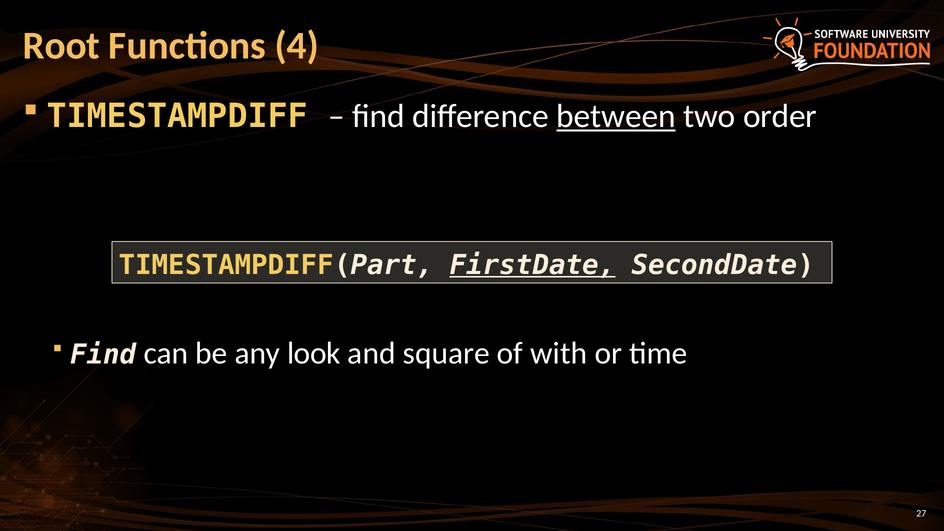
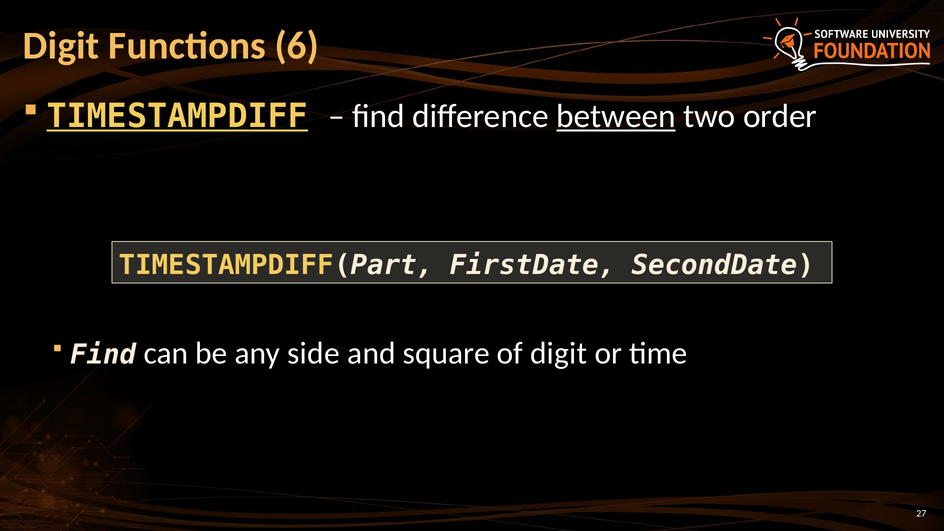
Root at (61, 46): Root -> Digit
4: 4 -> 6
TIMESTAMPDIFF underline: none -> present
FirstDate underline: present -> none
look: look -> side
of with: with -> digit
